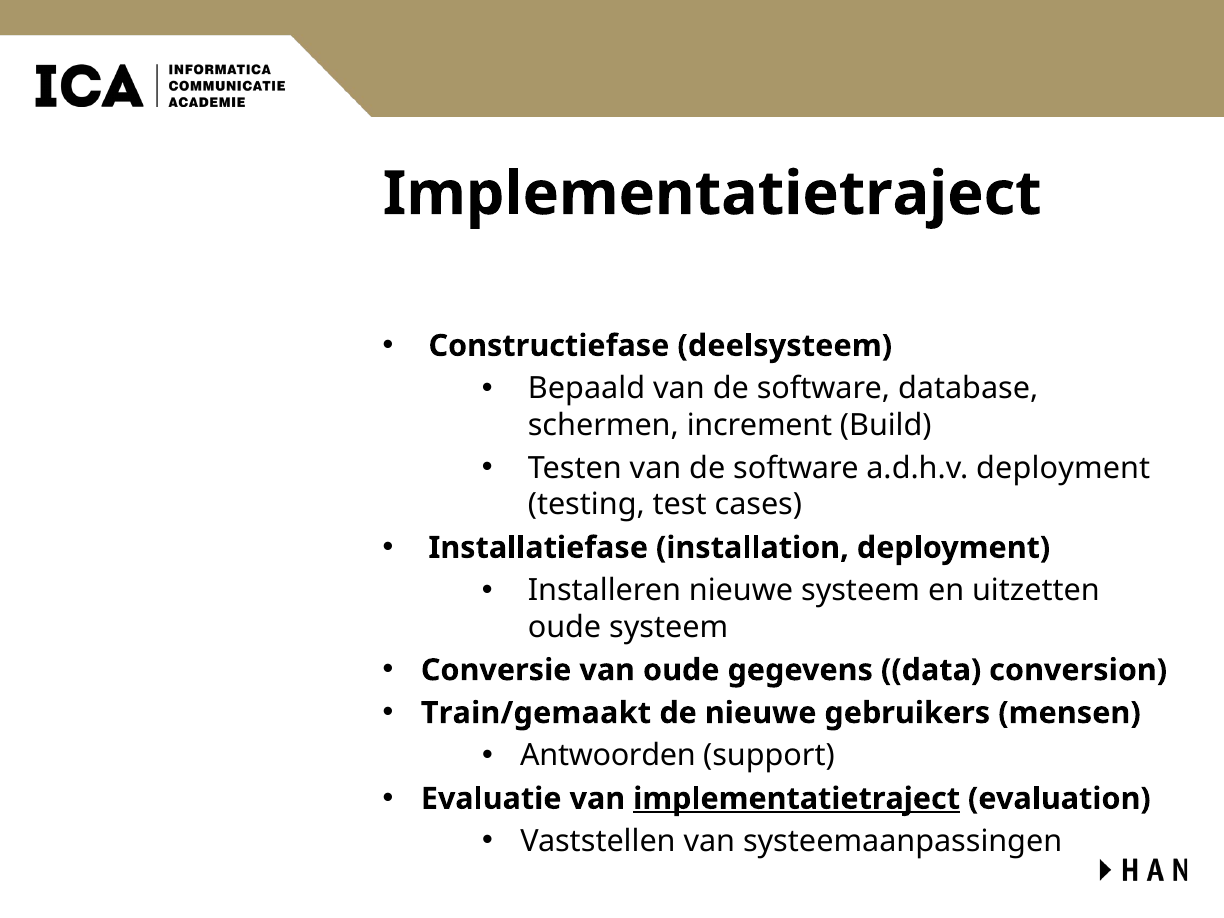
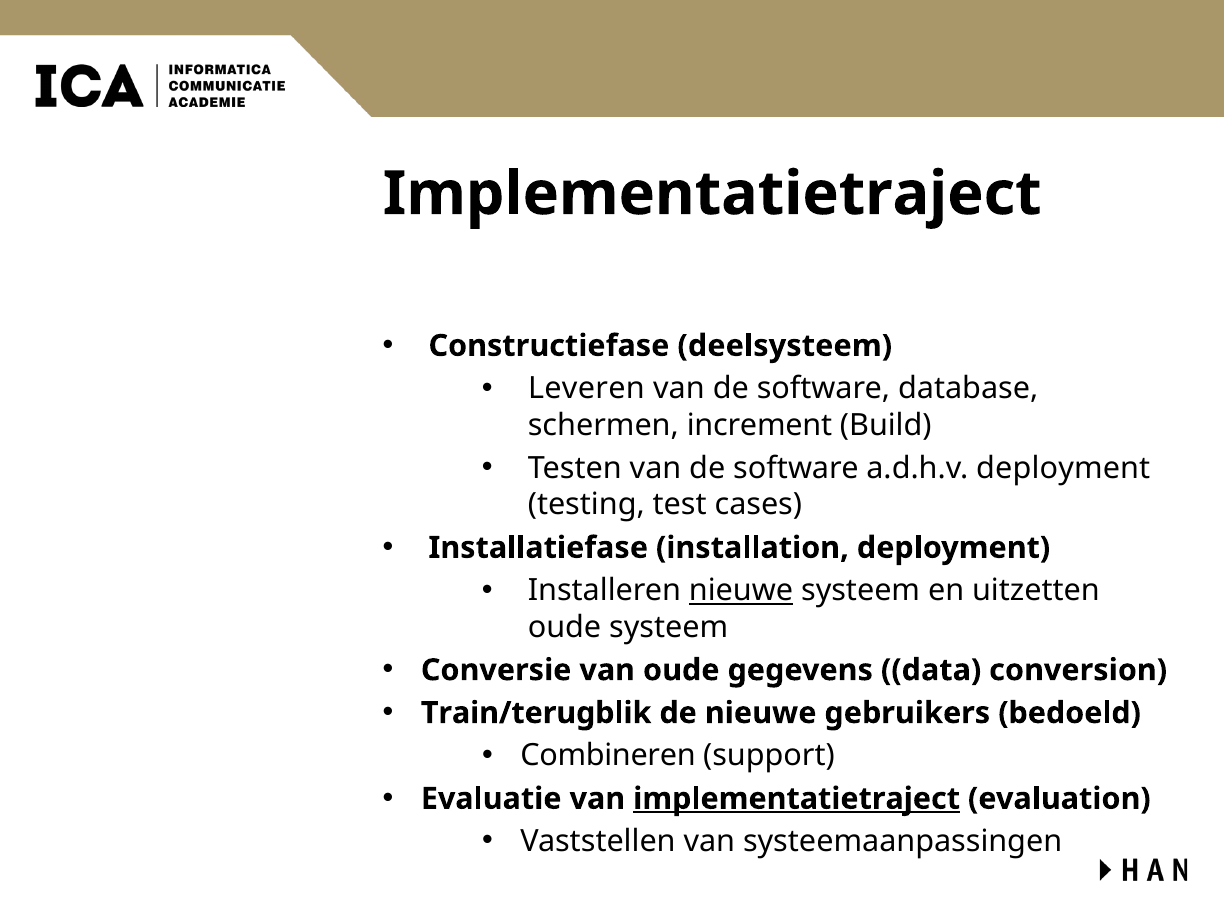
Bepaald: Bepaald -> Leveren
nieuwe at (741, 591) underline: none -> present
Train/gemaakt: Train/gemaakt -> Train/terugblik
mensen: mensen -> bedoeld
Antwoorden: Antwoorden -> Combineren
